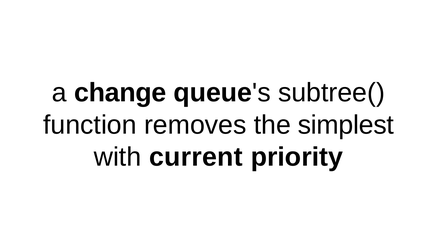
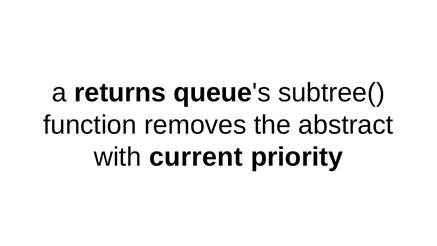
change: change -> returns
simplest: simplest -> abstract
